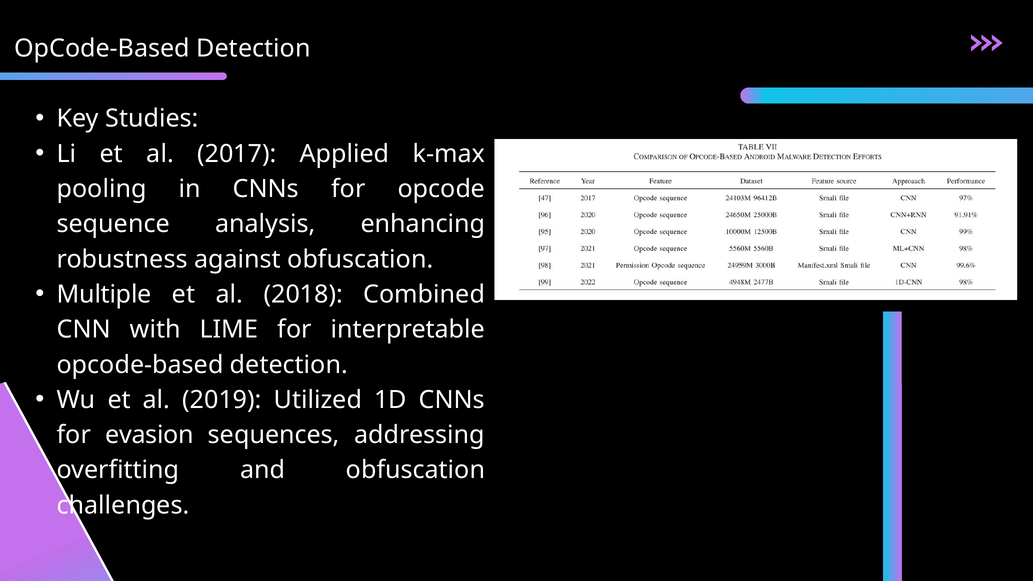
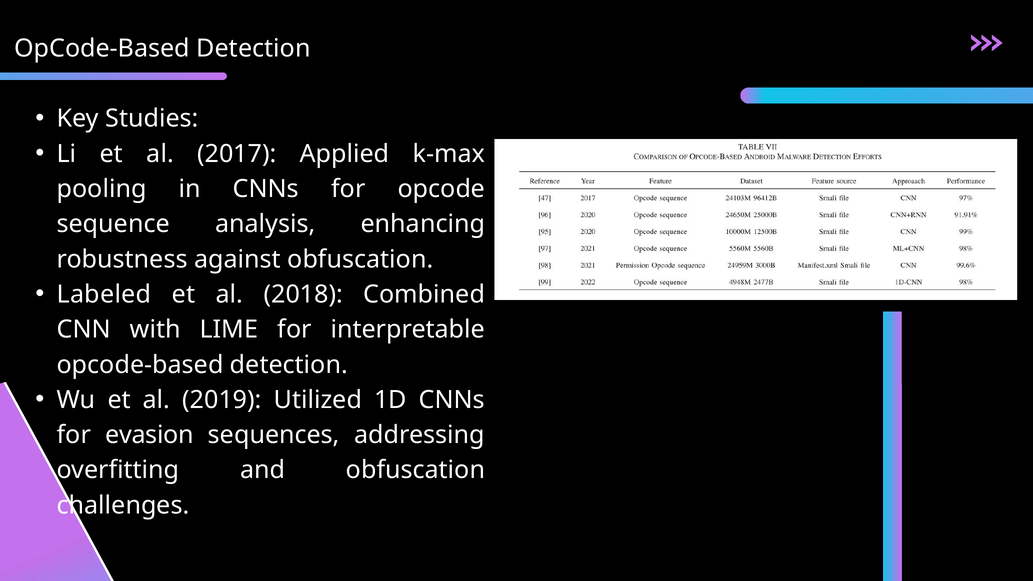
Multiple: Multiple -> Labeled
